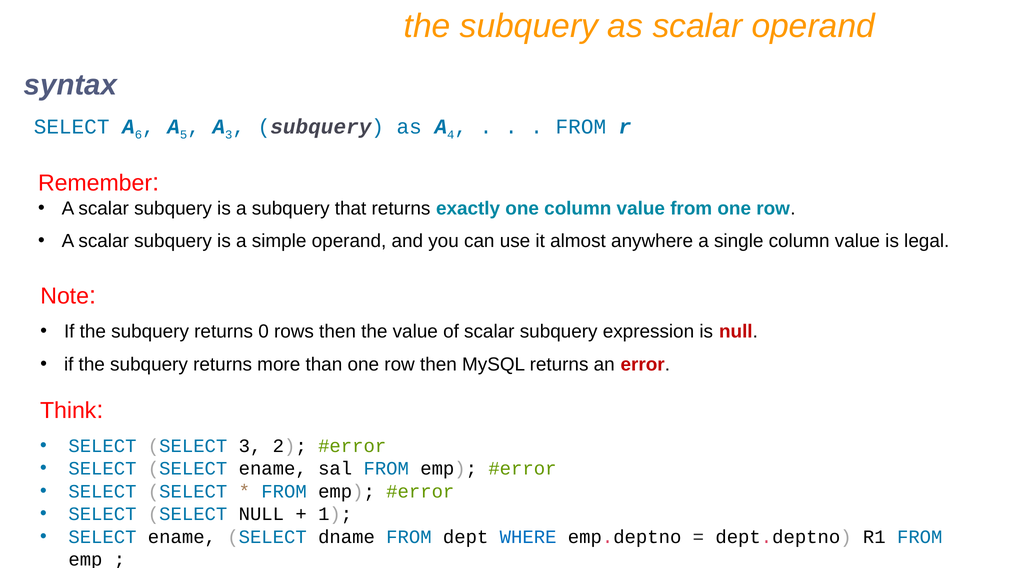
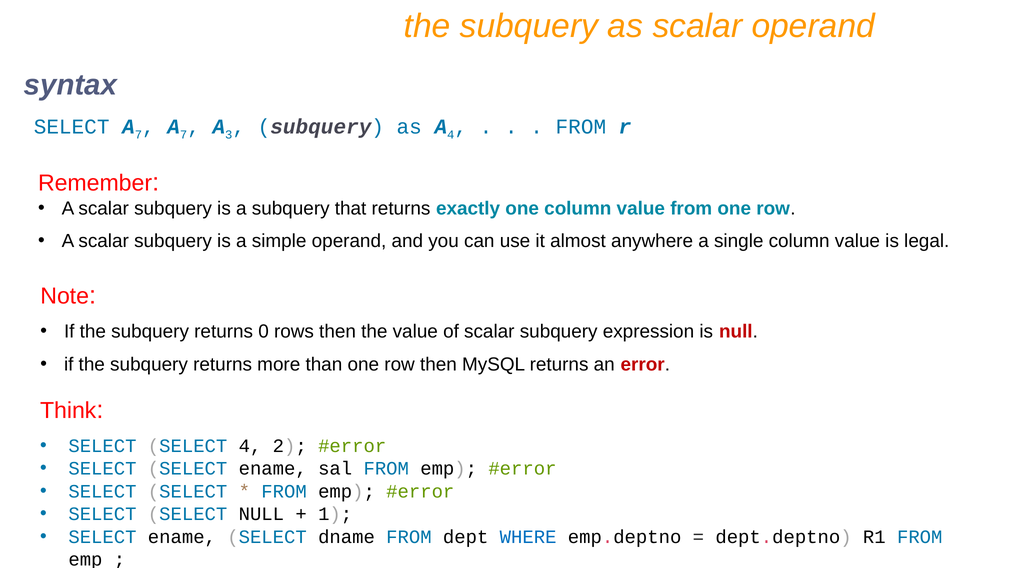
SELECT A 6: 6 -> 7
5 at (184, 135): 5 -> 7
SELECT 3: 3 -> 4
